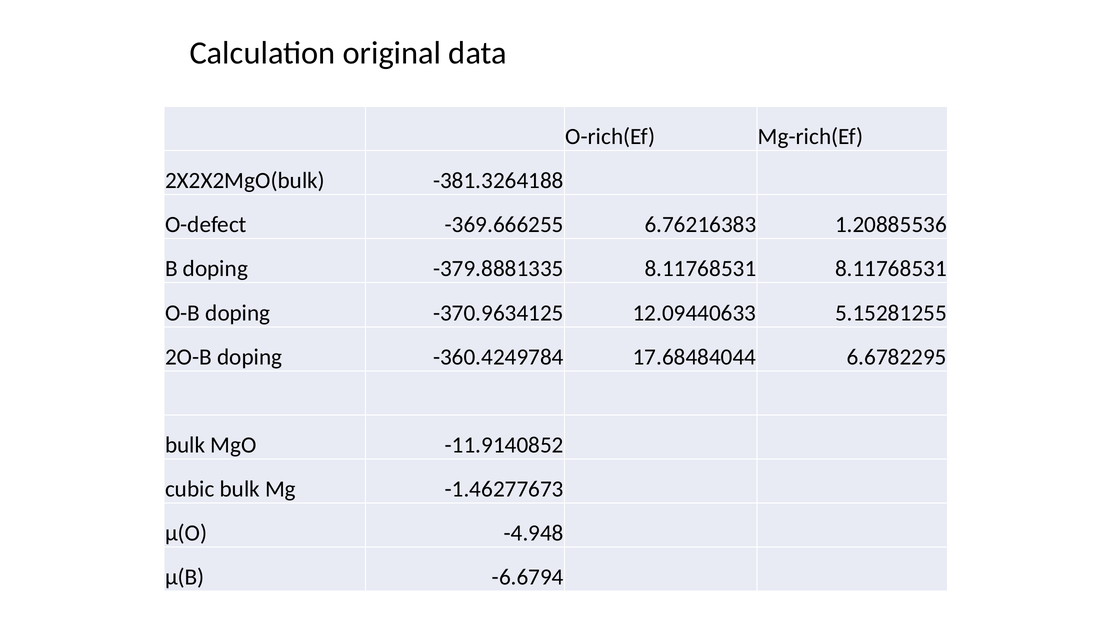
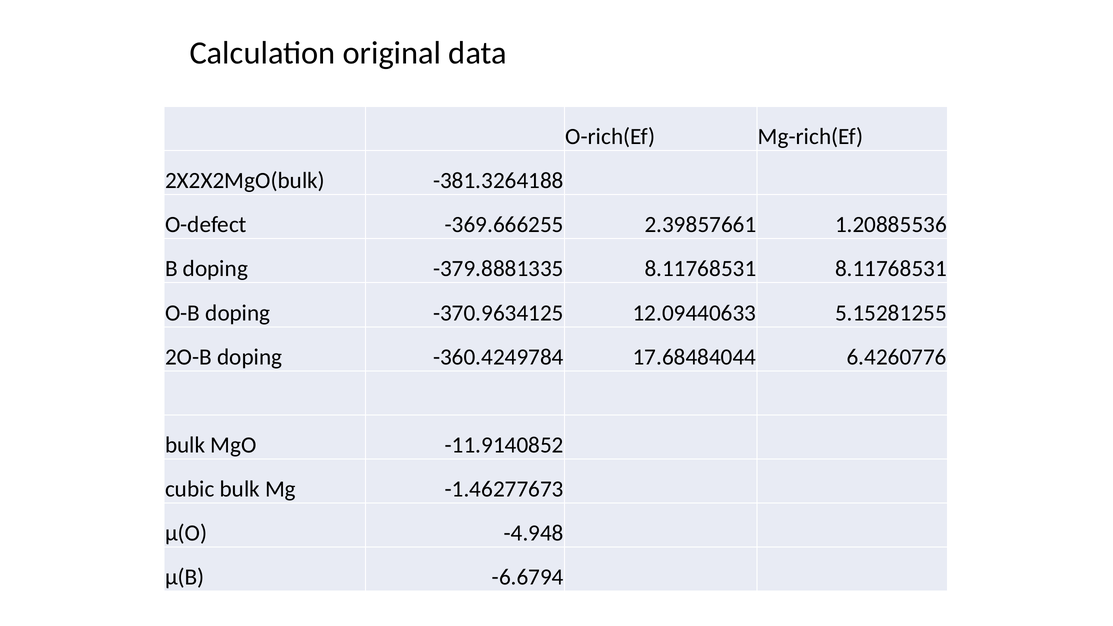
6.76216383: 6.76216383 -> 2.39857661
6.6782295: 6.6782295 -> 6.4260776
